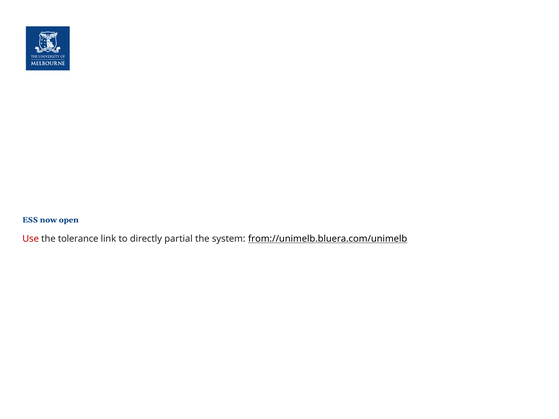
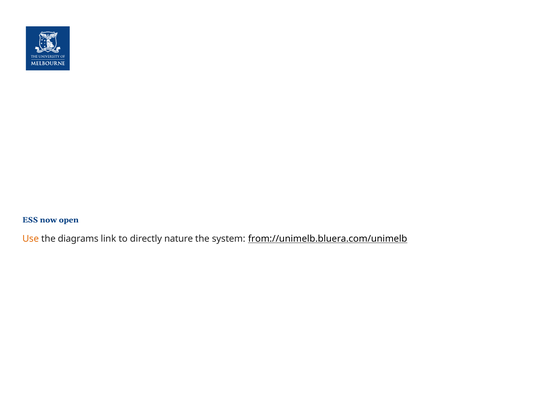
Use colour: red -> orange
tolerance: tolerance -> diagrams
partial: partial -> nature
